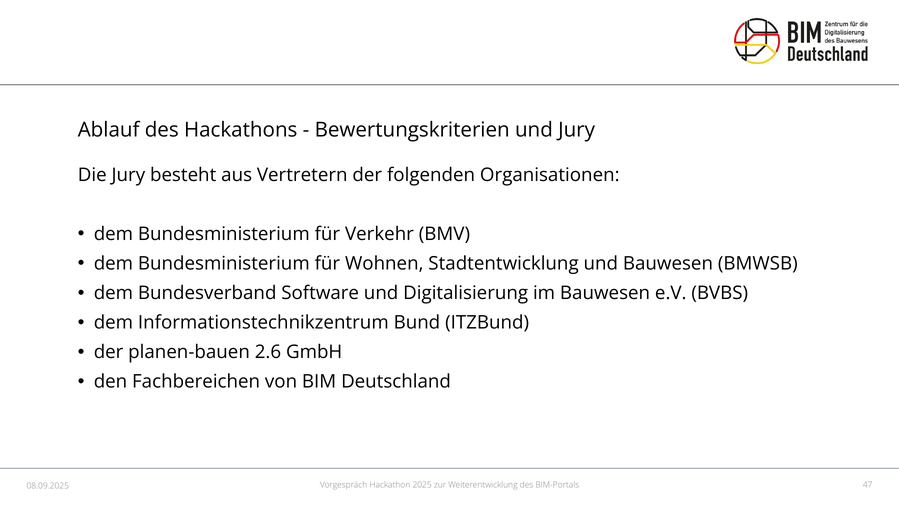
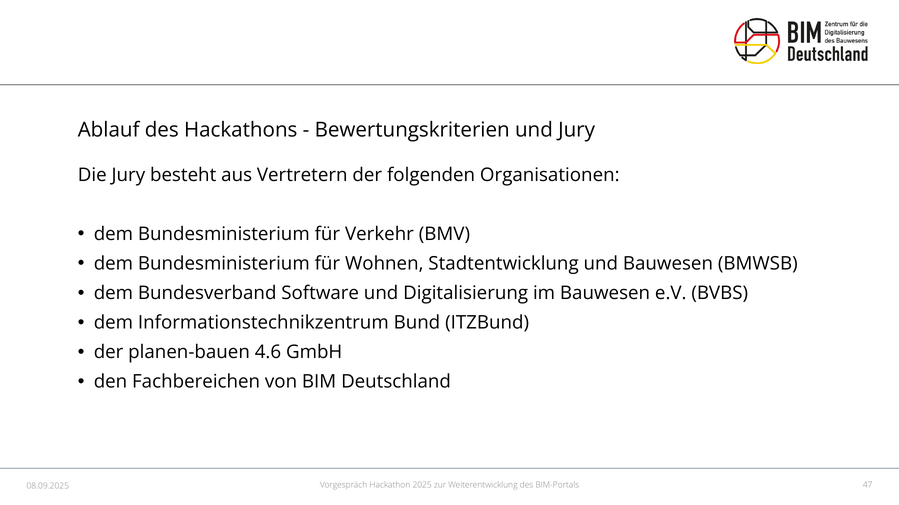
2.6: 2.6 -> 4.6
